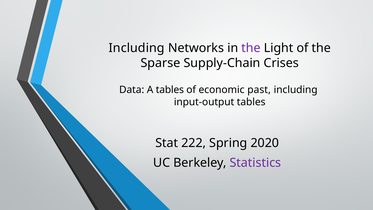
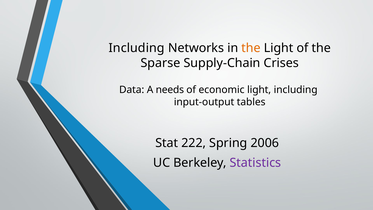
the at (251, 48) colour: purple -> orange
A tables: tables -> needs
economic past: past -> light
2020: 2020 -> 2006
